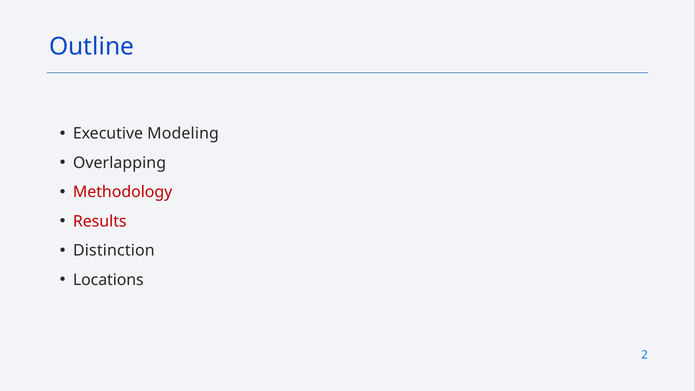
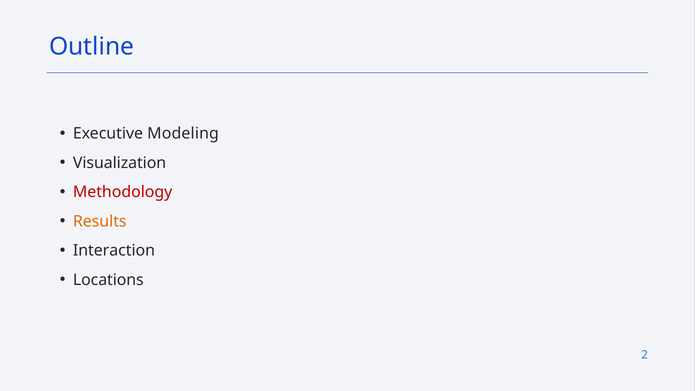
Overlapping: Overlapping -> Visualization
Results colour: red -> orange
Distinction: Distinction -> Interaction
